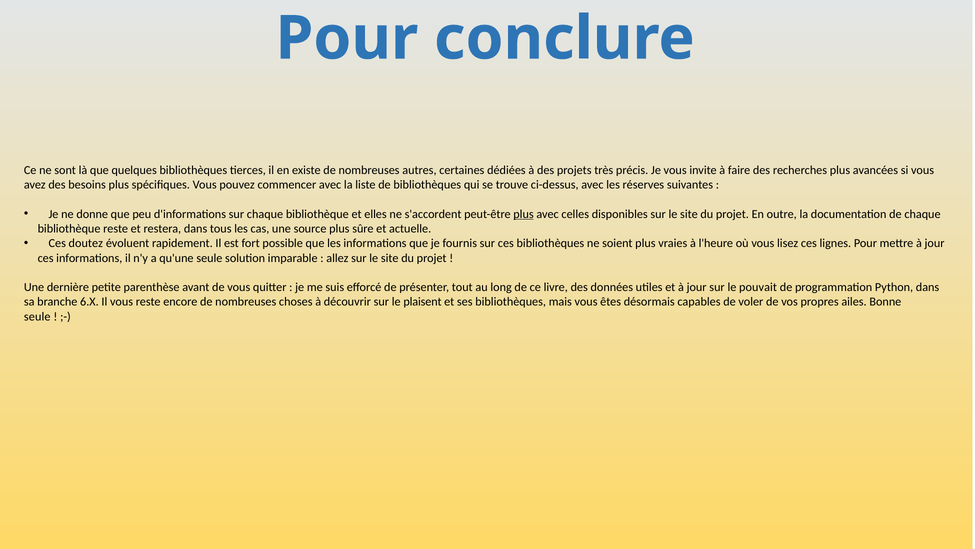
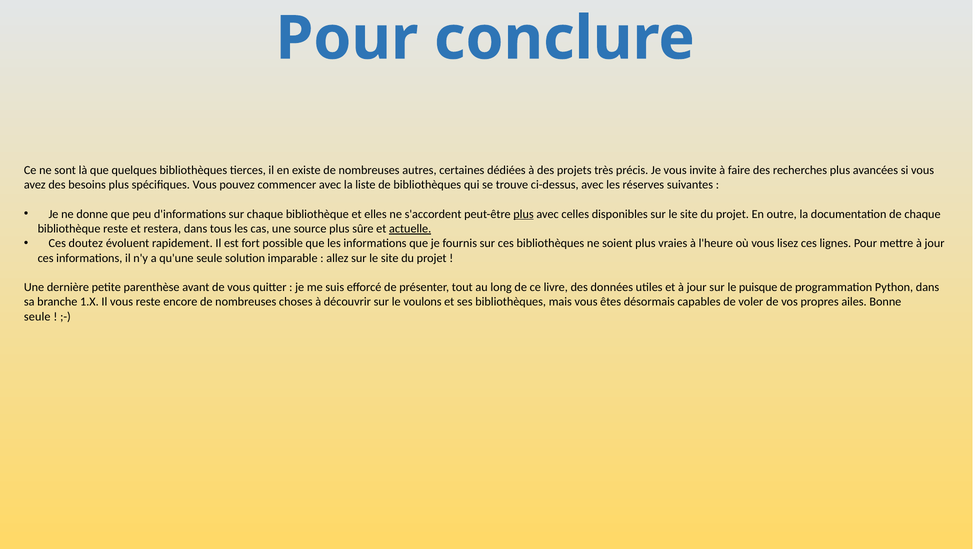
actuelle underline: none -> present
pouvait: pouvait -> puisque
6.X: 6.X -> 1.X
plaisent: plaisent -> voulons
